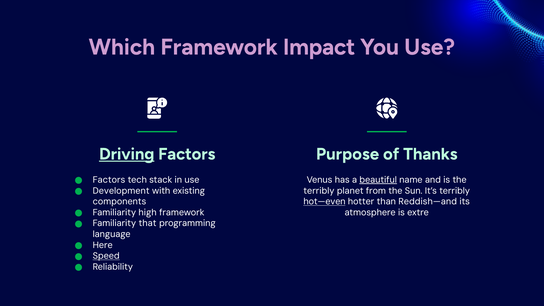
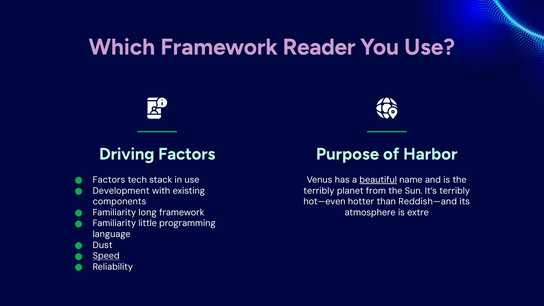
Impact: Impact -> Reader
Driving underline: present -> none
Thanks: Thanks -> Harbor
hot—even underline: present -> none
high: high -> long
that: that -> little
Here: Here -> Dust
